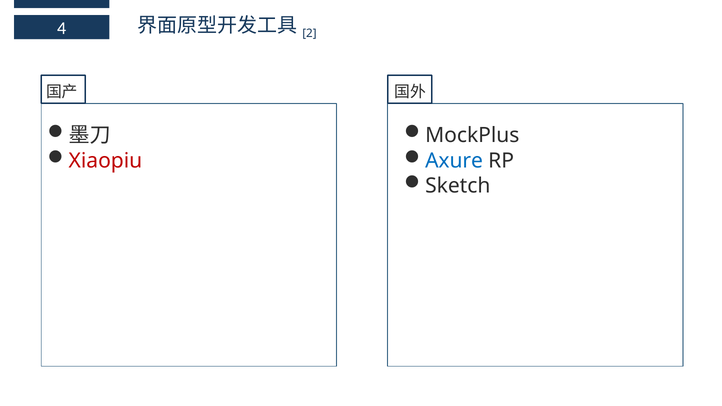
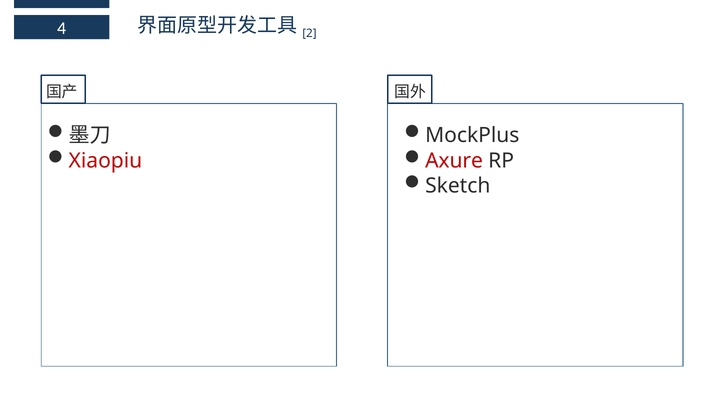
Axure colour: blue -> red
